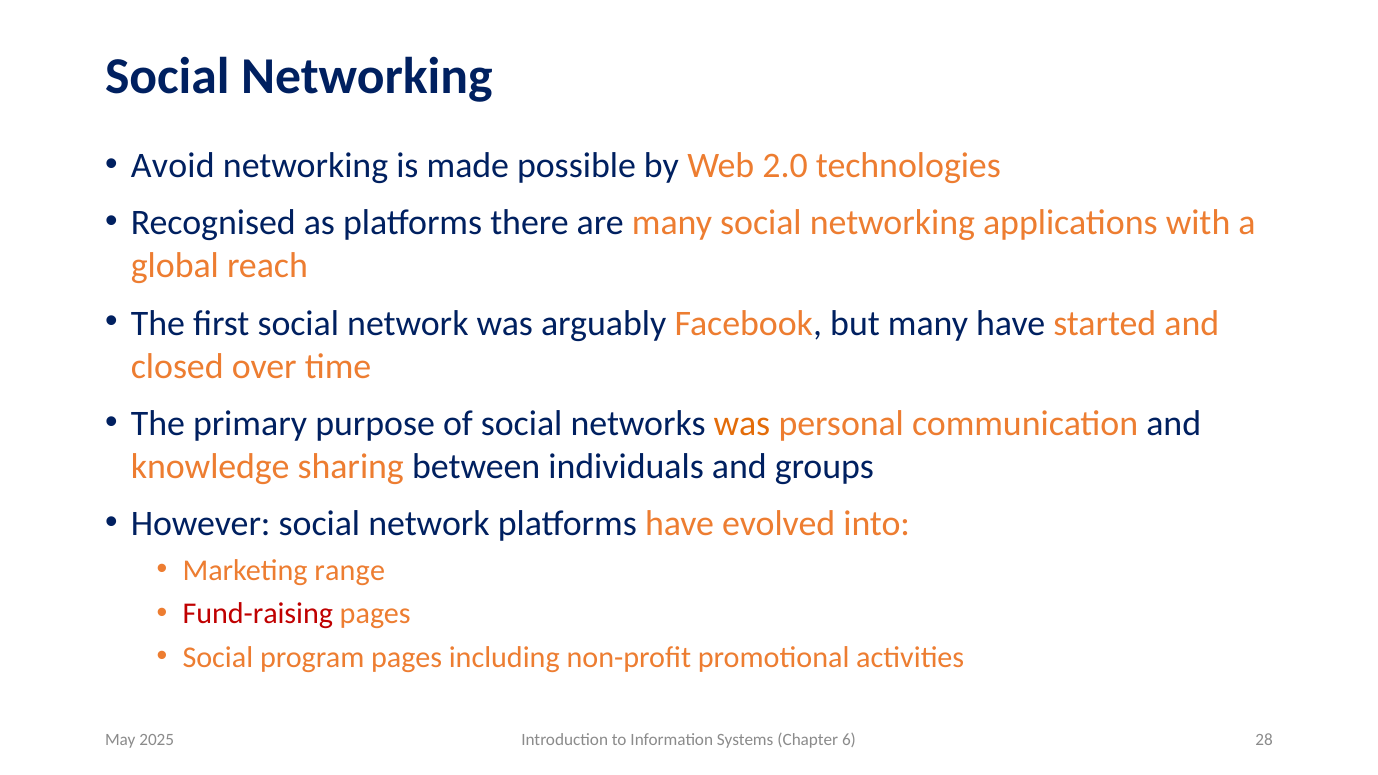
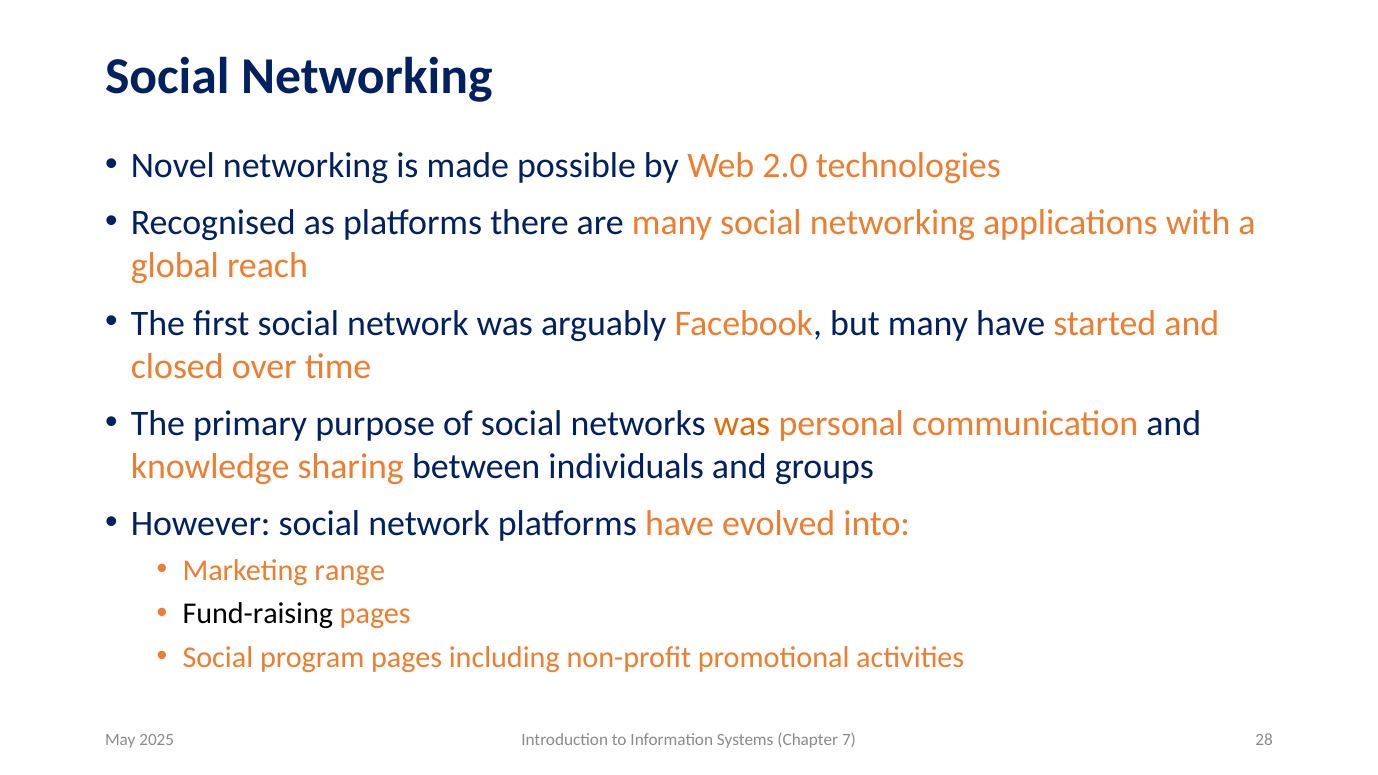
Avoid: Avoid -> Novel
Fund-raising colour: red -> black
6: 6 -> 7
